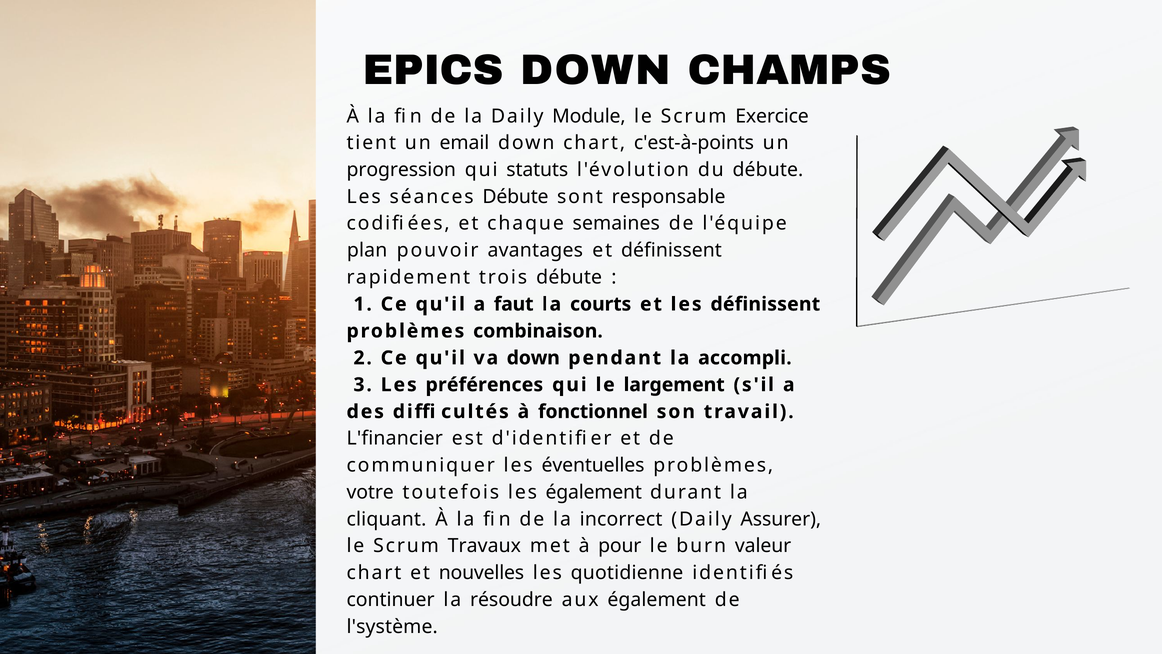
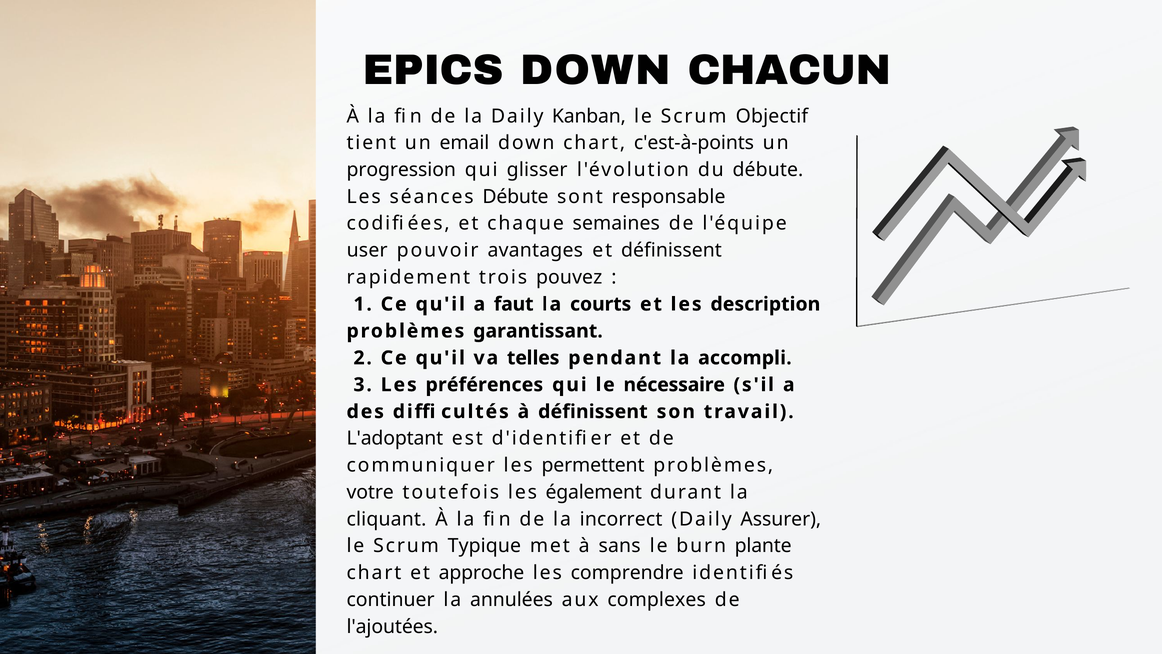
CHAMPS: CHAMPS -> CHACUN
Module: Module -> Kanban
Exercice: Exercice -> Objectif
statuts: statuts -> glisser
plan: plan -> user
trois débute: débute -> pouvez
les définissent: définissent -> description
combinaison: combinaison -> garantissant
va down: down -> telles
largement: largement -> nécessaire
à fonctionnel: fonctionnel -> définissent
L'financier: L'financier -> L'adoptant
éventuelles: éventuelles -> permettent
Travaux: Travaux -> Typique
pour: pour -> sans
valeur: valeur -> plante
nouvelles: nouvelles -> approche
quotidienne: quotidienne -> comprendre
résoudre: résoudre -> annulées
aux également: également -> complexes
l'système: l'système -> l'ajoutées
